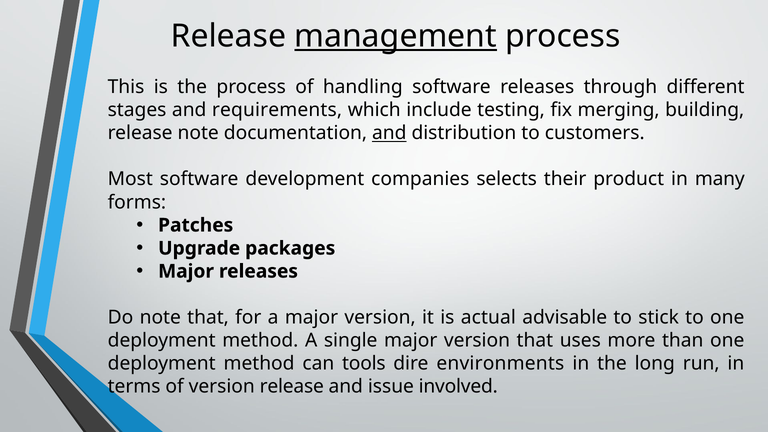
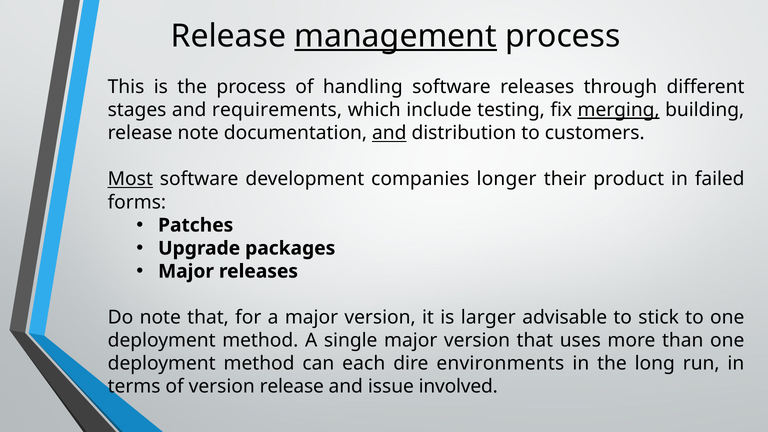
merging underline: none -> present
Most underline: none -> present
selects: selects -> longer
many: many -> failed
actual: actual -> larger
tools: tools -> each
